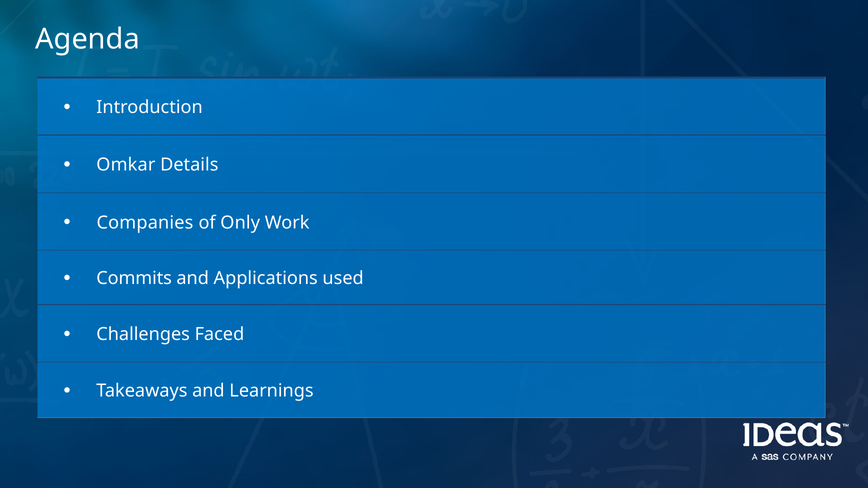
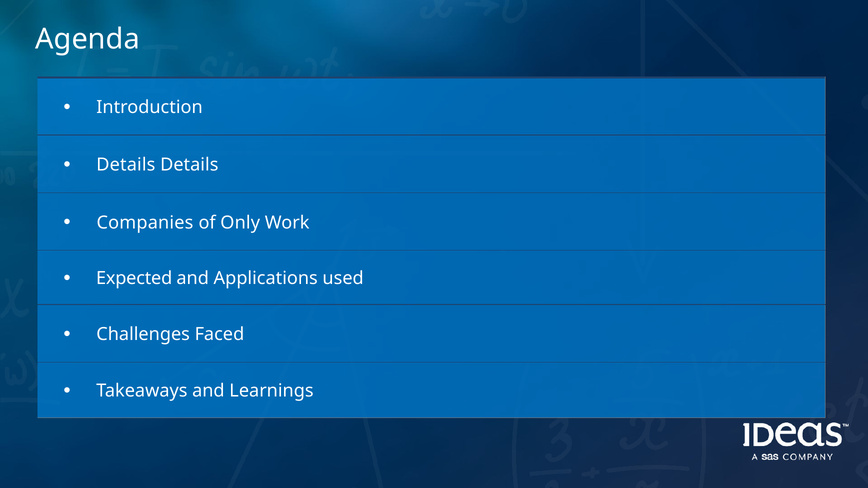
Omkar at (126, 165): Omkar -> Details
Commits: Commits -> Expected
